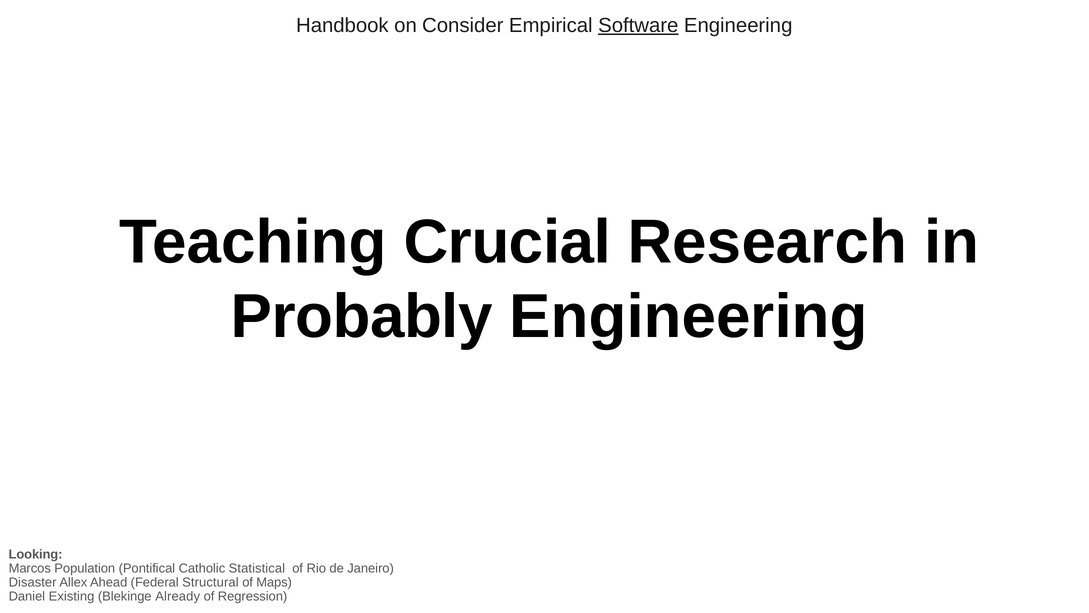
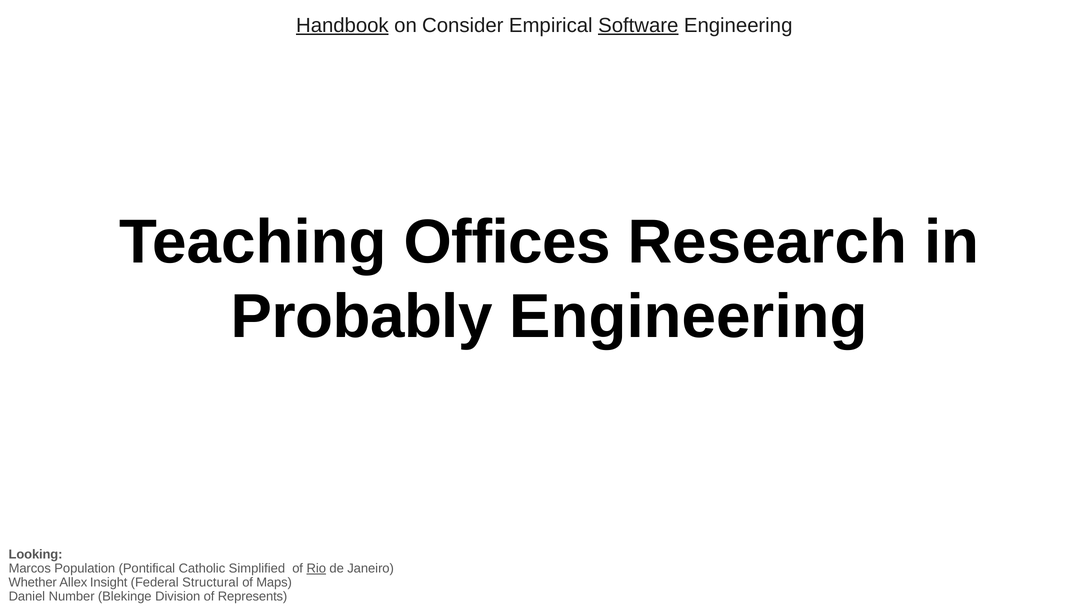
Handbook underline: none -> present
Crucial: Crucial -> Offices
Statistical: Statistical -> Simplified
Rio underline: none -> present
Disaster: Disaster -> Whether
Ahead: Ahead -> Insight
Existing: Existing -> Number
Already: Already -> Division
Regression: Regression -> Represents
